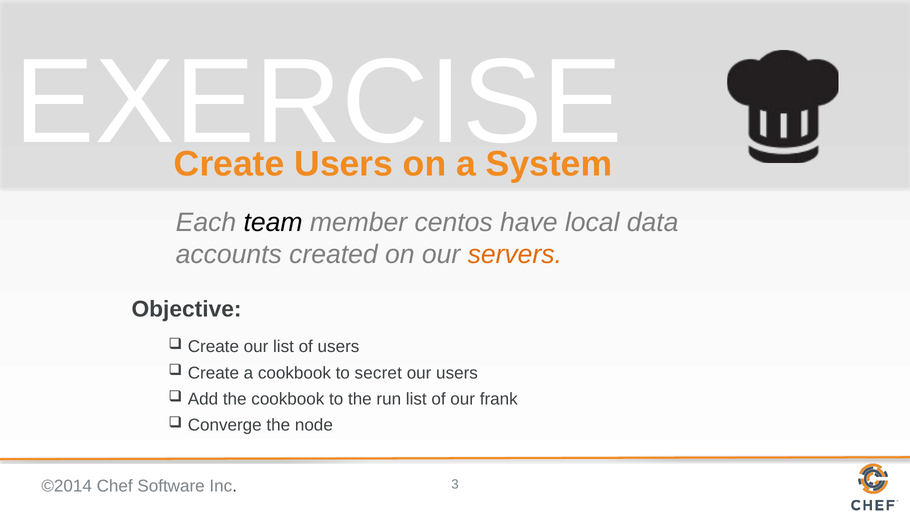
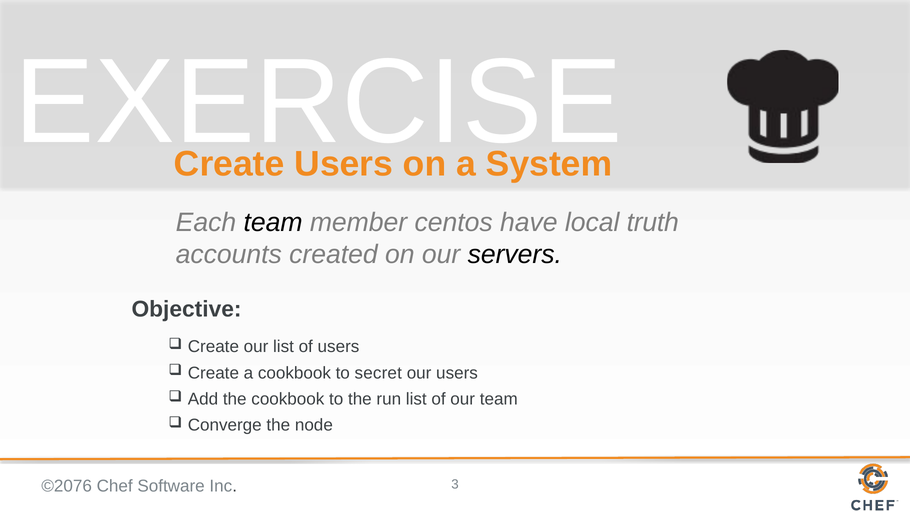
data: data -> truth
servers colour: orange -> black
our frank: frank -> team
©2014: ©2014 -> ©2076
